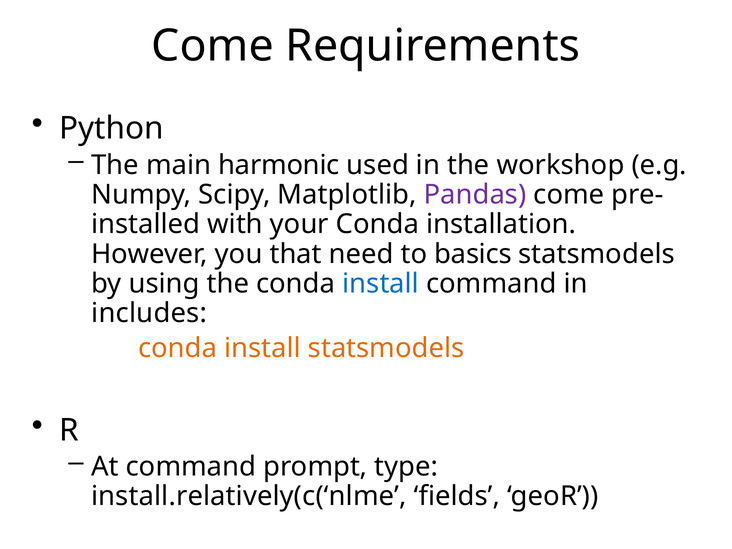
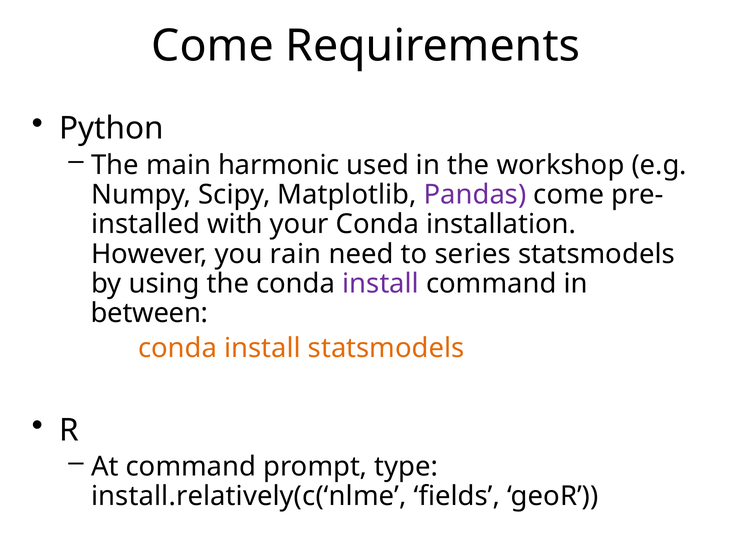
that: that -> rain
basics: basics -> series
install at (381, 284) colour: blue -> purple
includes: includes -> between
